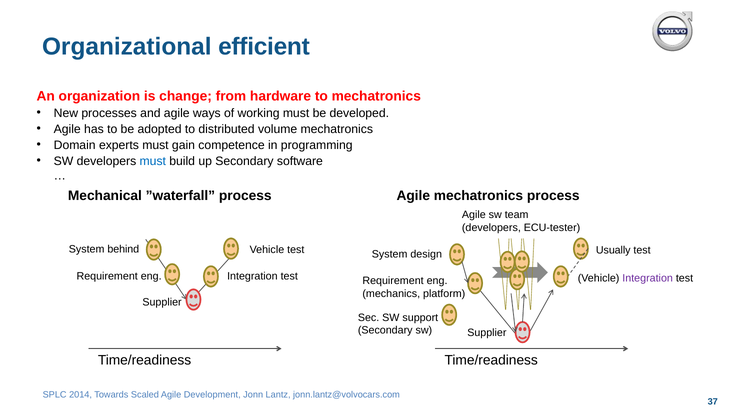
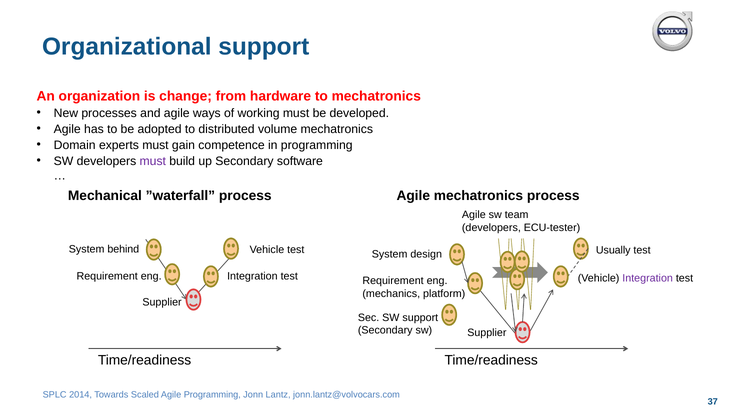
Organizational efficient: efficient -> support
must at (153, 161) colour: blue -> purple
Agile Development: Development -> Programming
